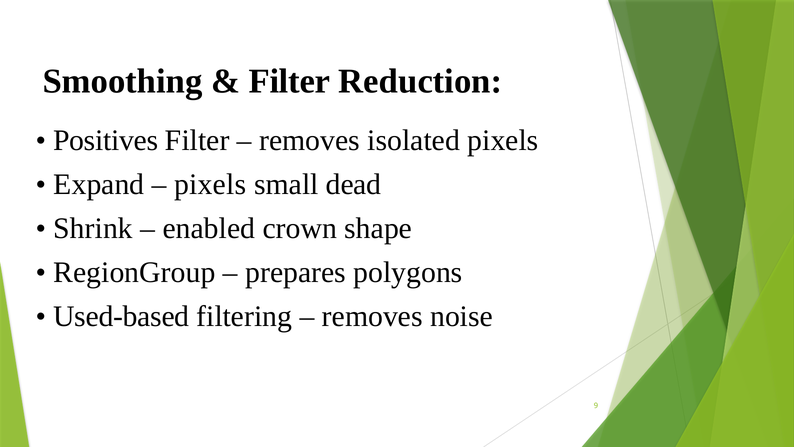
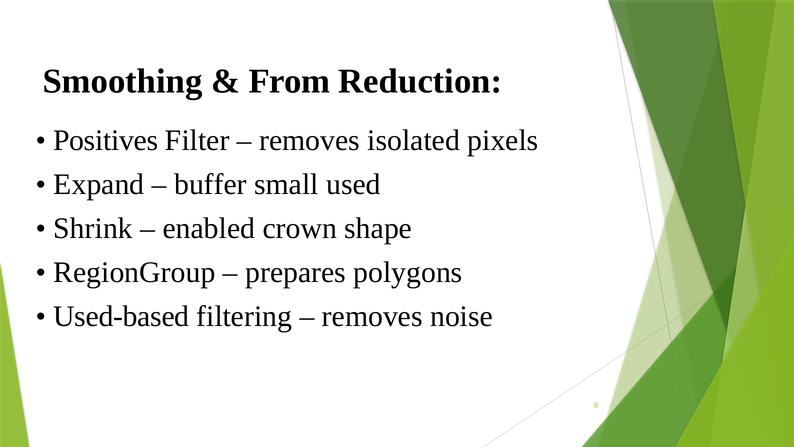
Filter at (289, 81): Filter -> From
pixels at (210, 184): pixels -> buffer
dead: dead -> used
